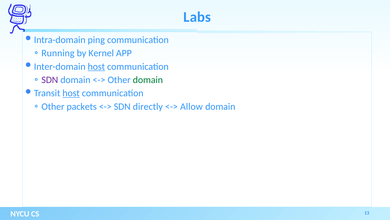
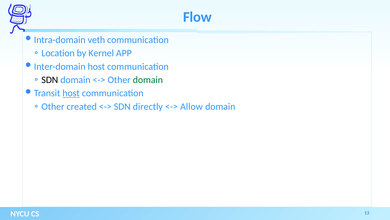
Labs: Labs -> Flow
ping: ping -> veth
Running: Running -> Location
host at (96, 66) underline: present -> none
SDN at (50, 80) colour: purple -> black
packets: packets -> created
